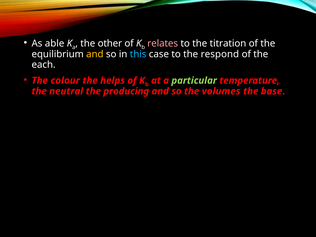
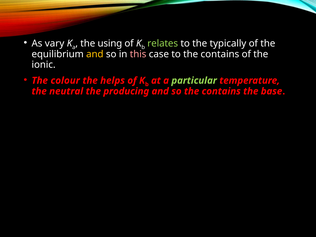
able: able -> vary
other: other -> using
relates colour: pink -> light green
titration: titration -> typically
this colour: light blue -> pink
to the respond: respond -> contains
each: each -> ionic
so the volumes: volumes -> contains
